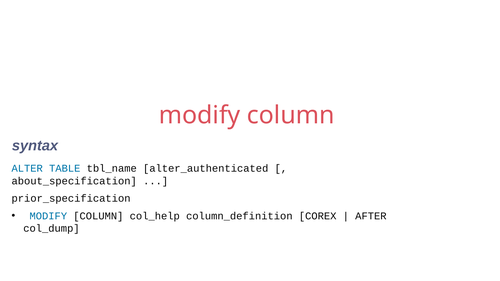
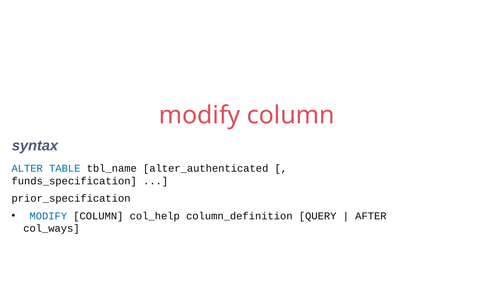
about_specification: about_specification -> funds_specification
COREX: COREX -> QUERY
col_dump: col_dump -> col_ways
